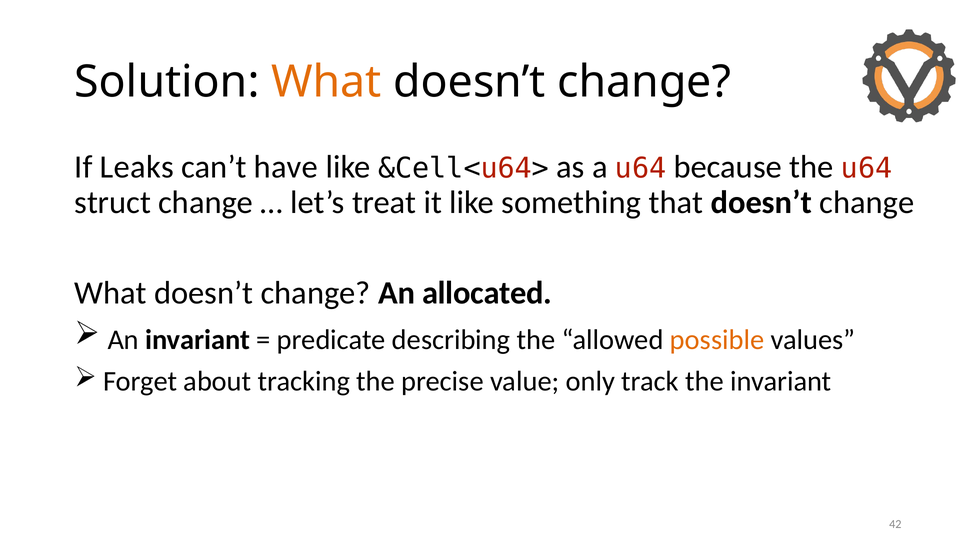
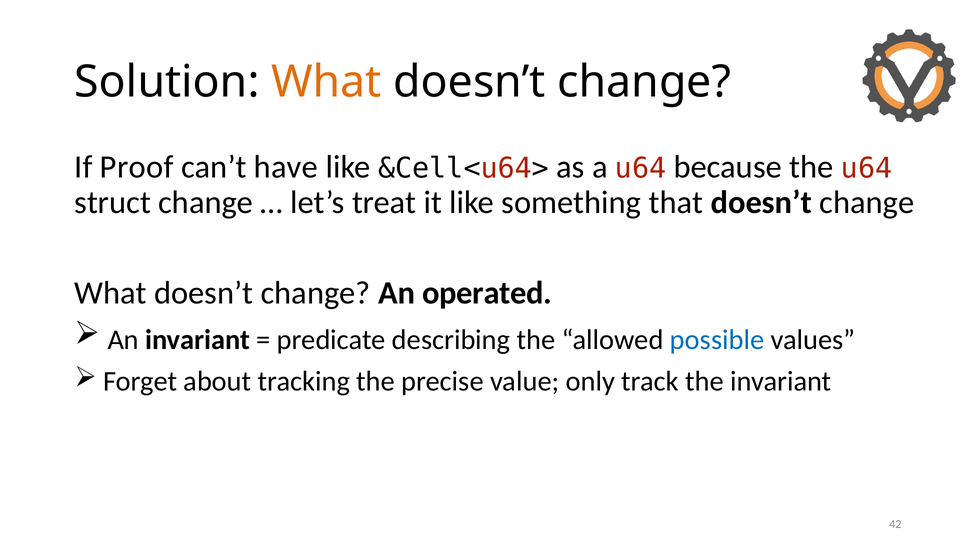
Leaks: Leaks -> Proof
allocated: allocated -> operated
possible colour: orange -> blue
